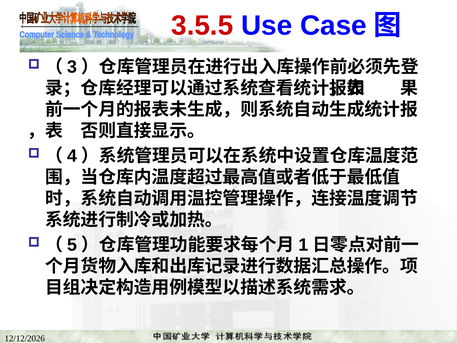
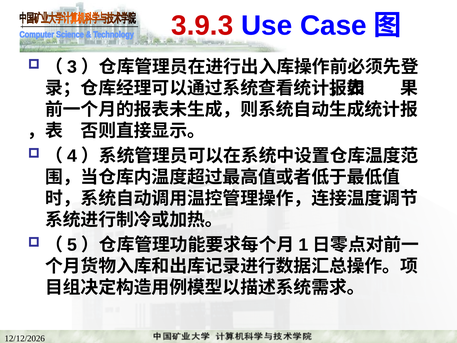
3.5.5: 3.5.5 -> 3.9.3
